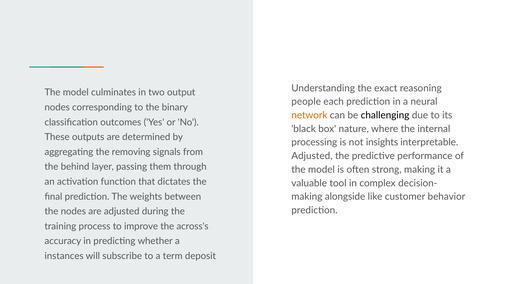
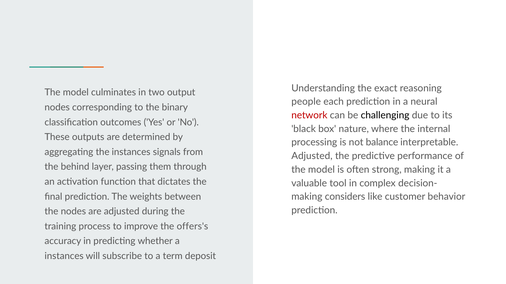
network colour: orange -> red
insights: insights -> balance
the removing: removing -> instances
alongside: alongside -> considers
across's: across's -> offers's
